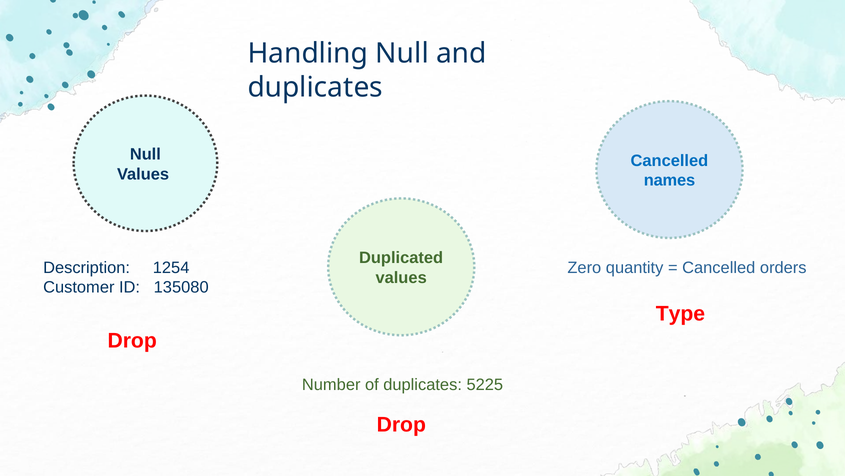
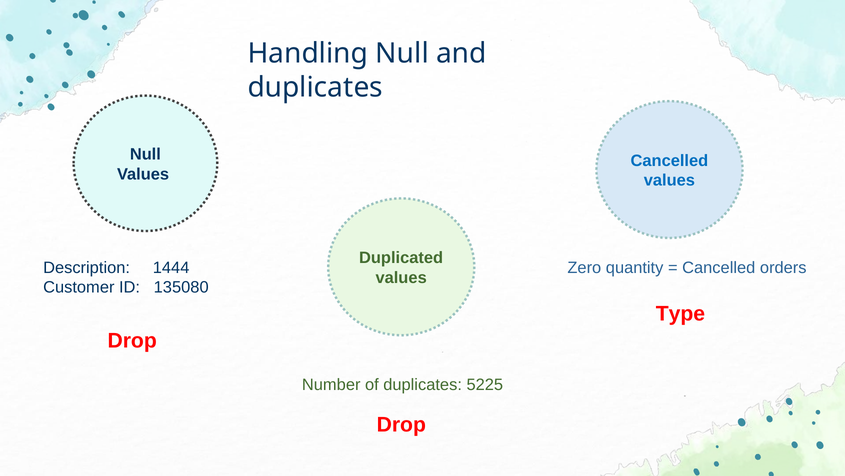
names at (669, 180): names -> values
1254: 1254 -> 1444
